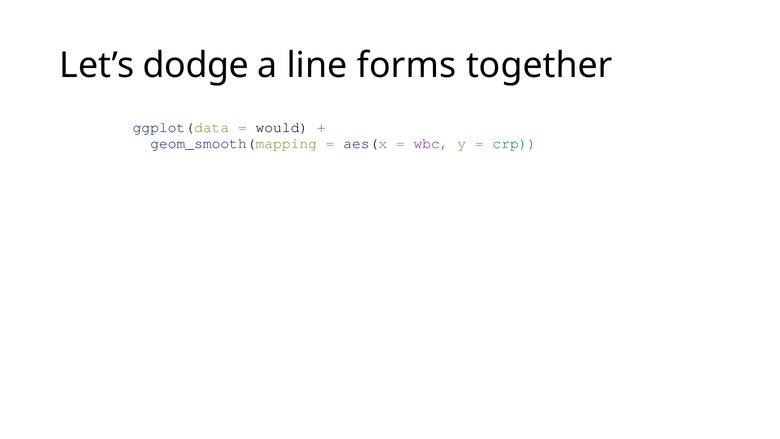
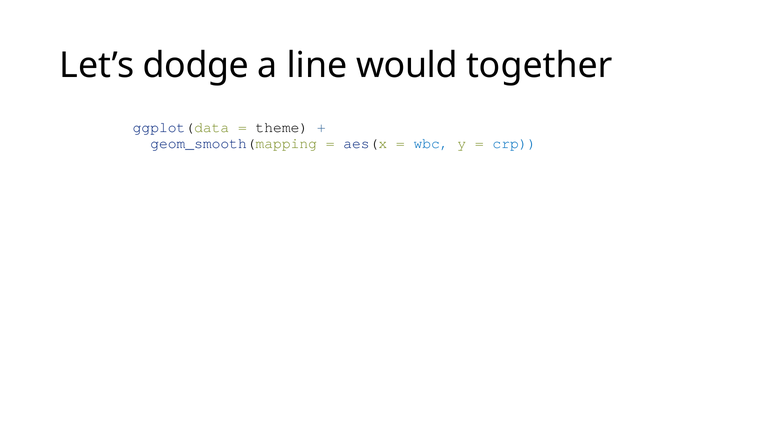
forms: forms -> would
would: would -> theme
wbc colour: purple -> blue
